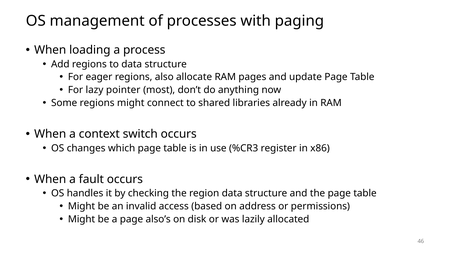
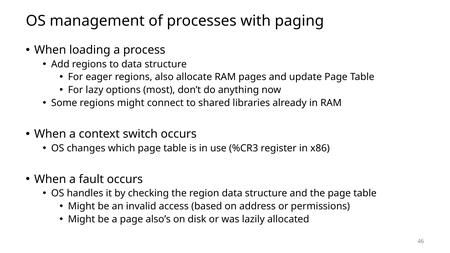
pointer: pointer -> options
